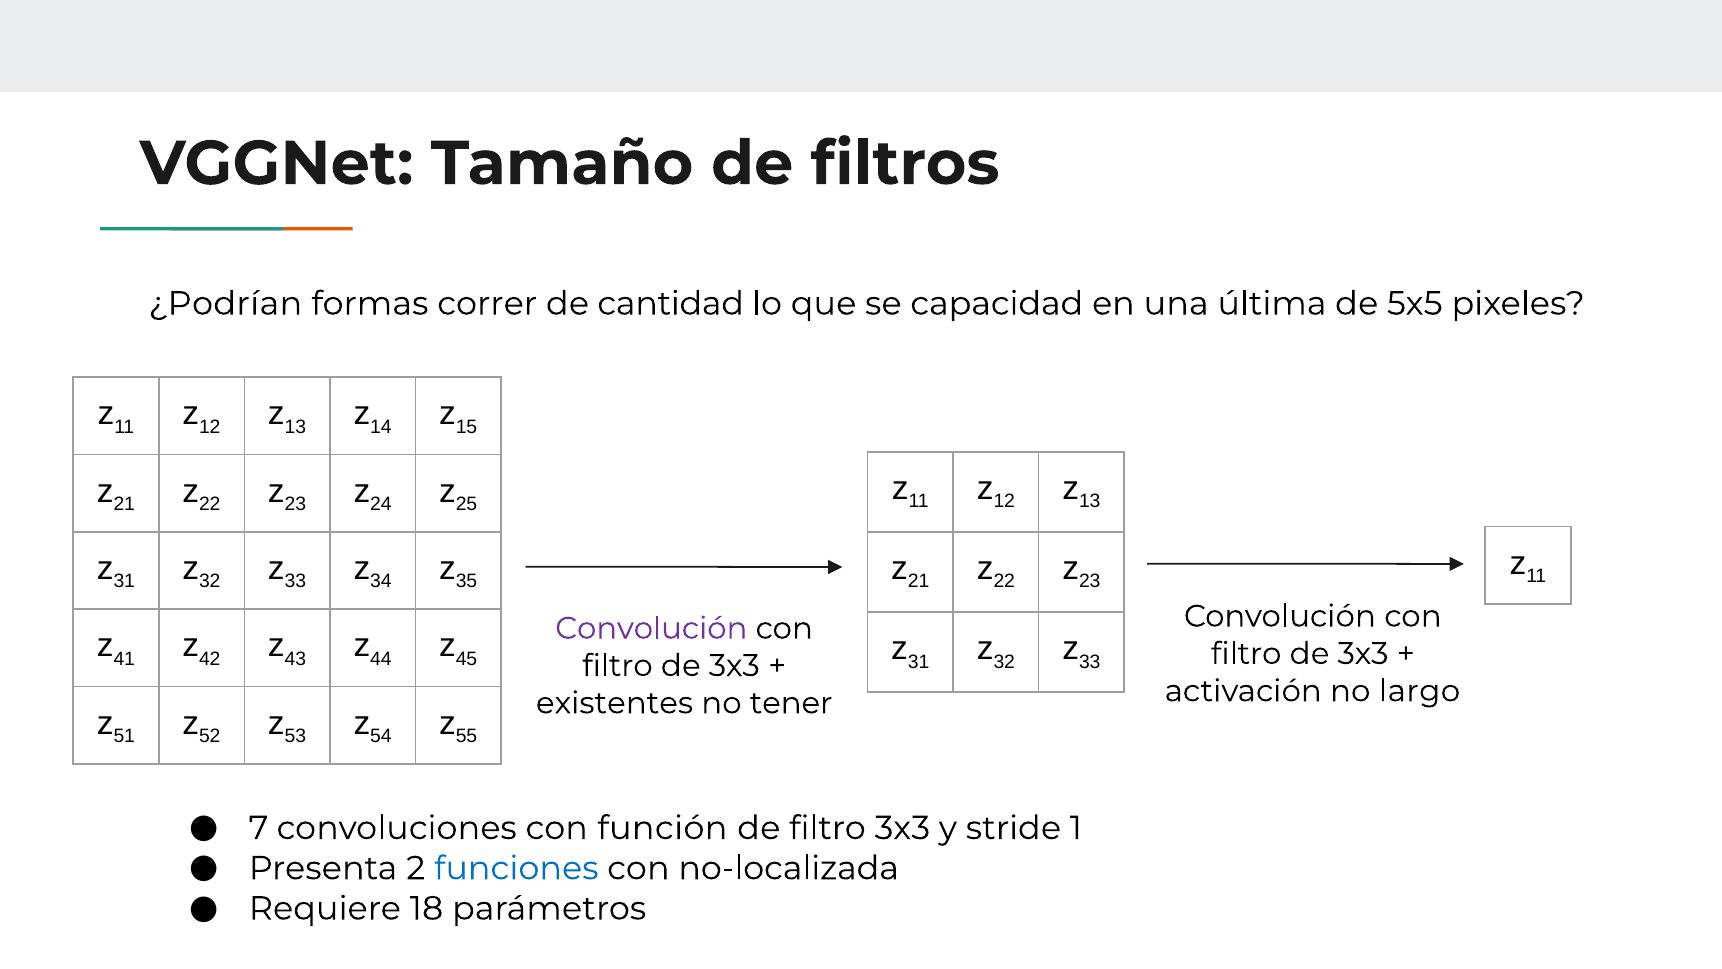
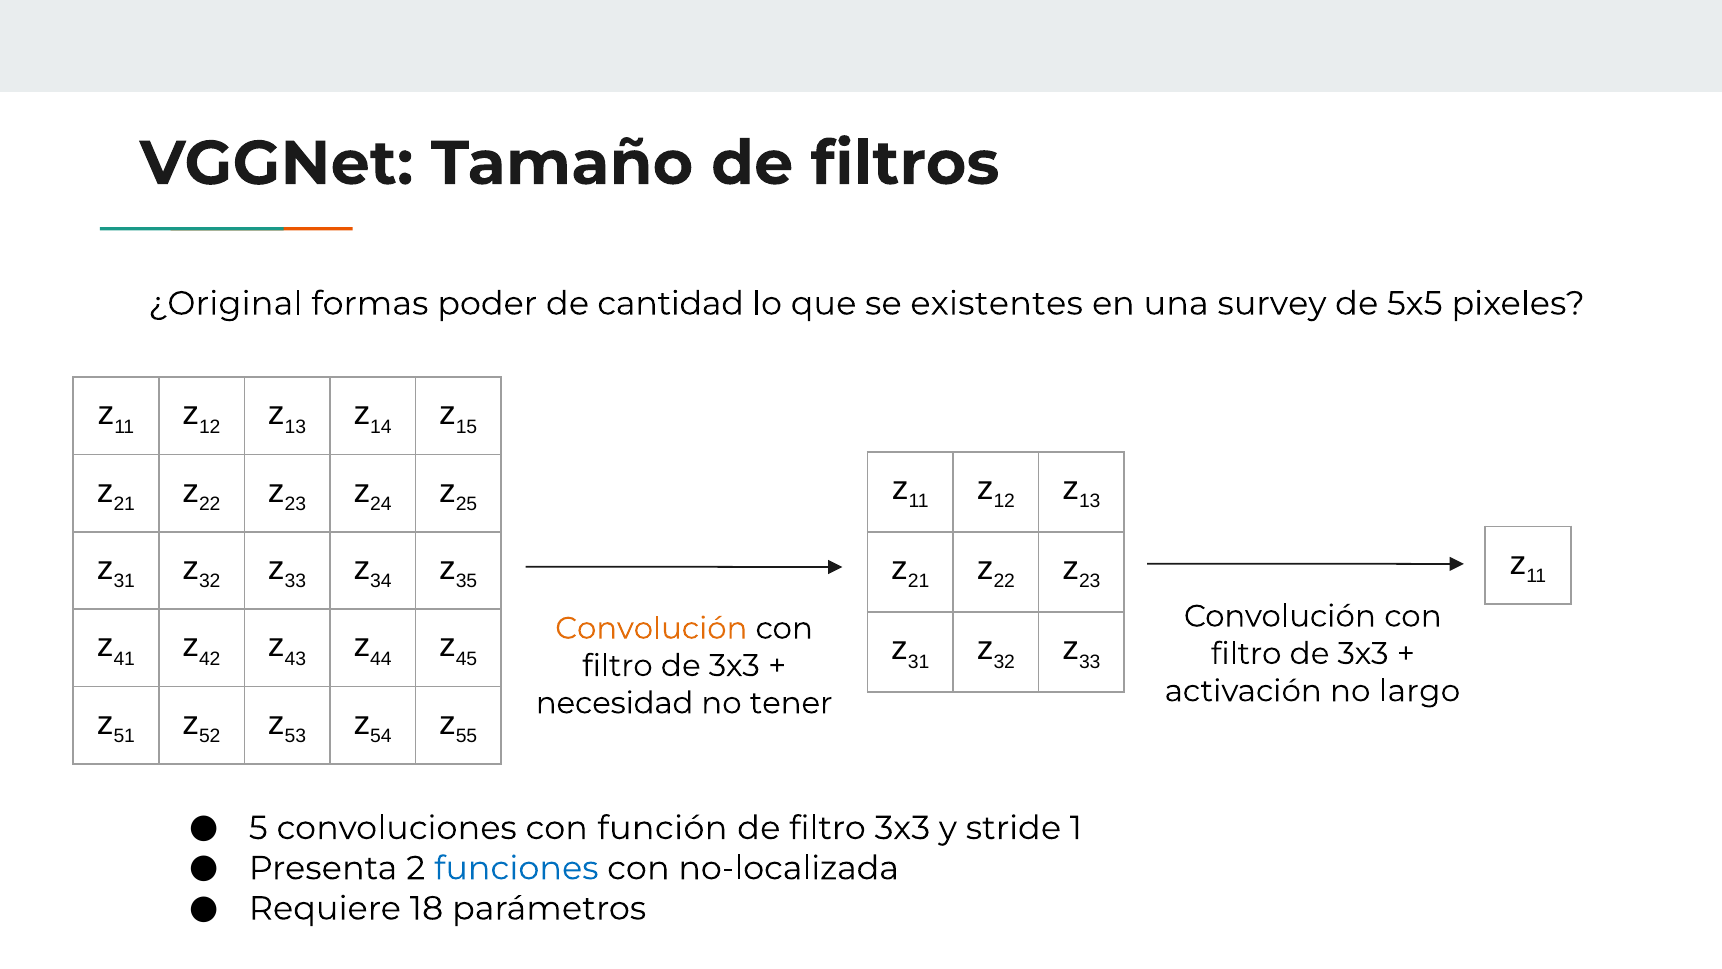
¿Podrían: ¿Podrían -> ¿Original
correr: correr -> poder
capacidad: capacidad -> existentes
última: última -> survey
Convolución at (651, 628) colour: purple -> orange
existentes: existentes -> necesidad
7: 7 -> 5
